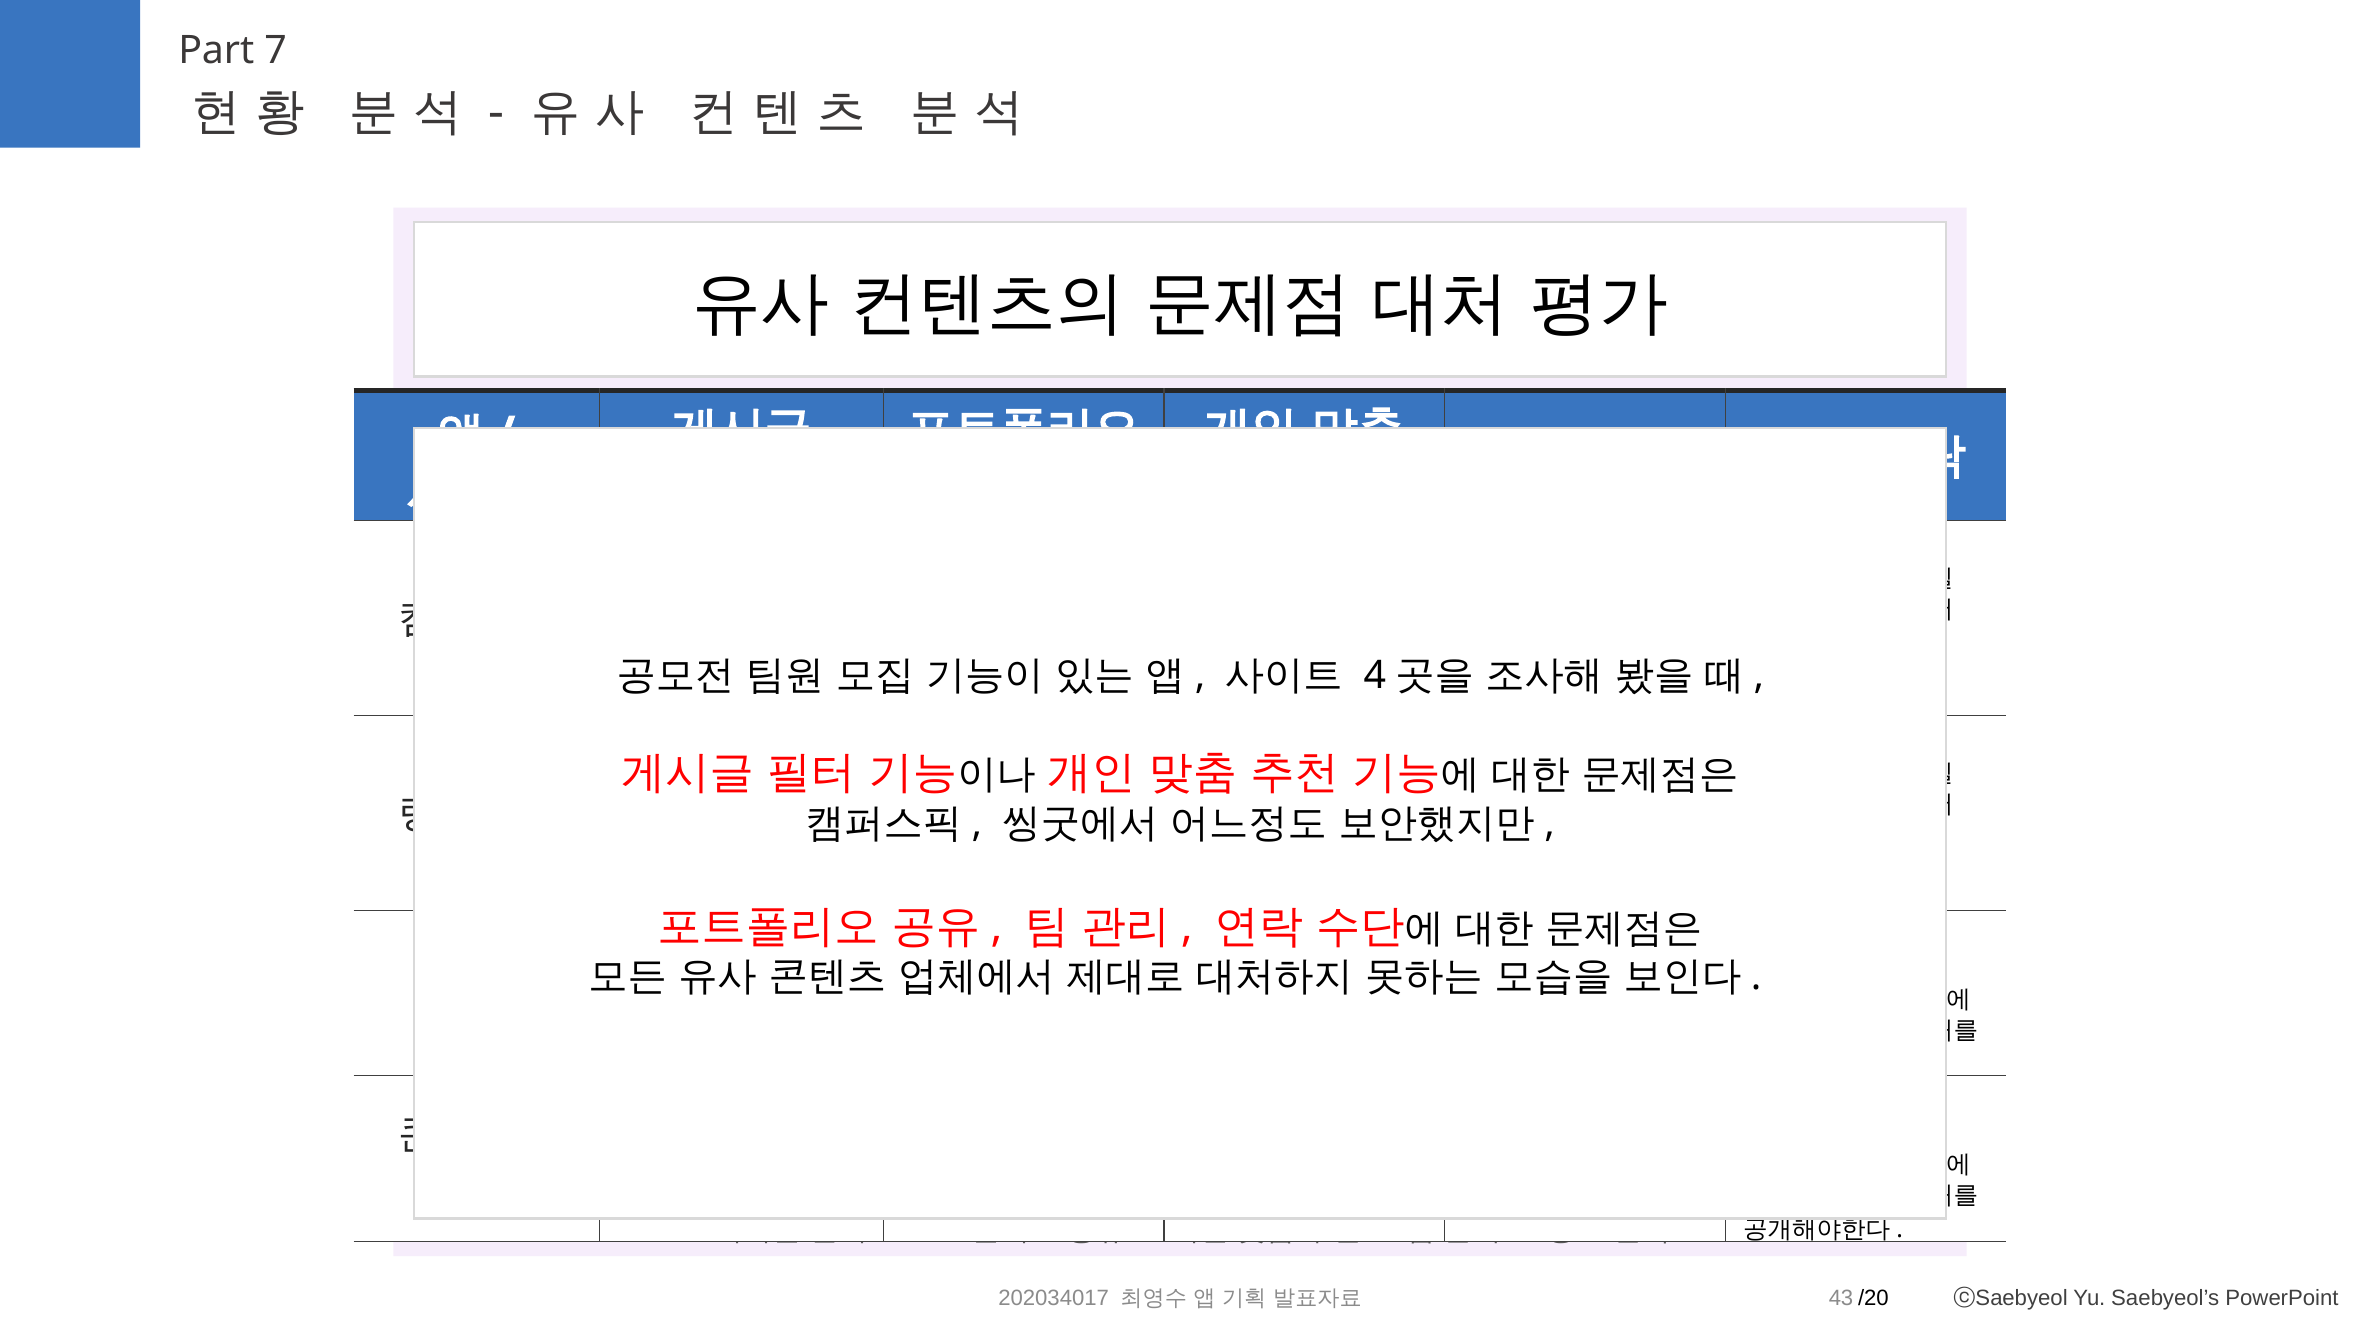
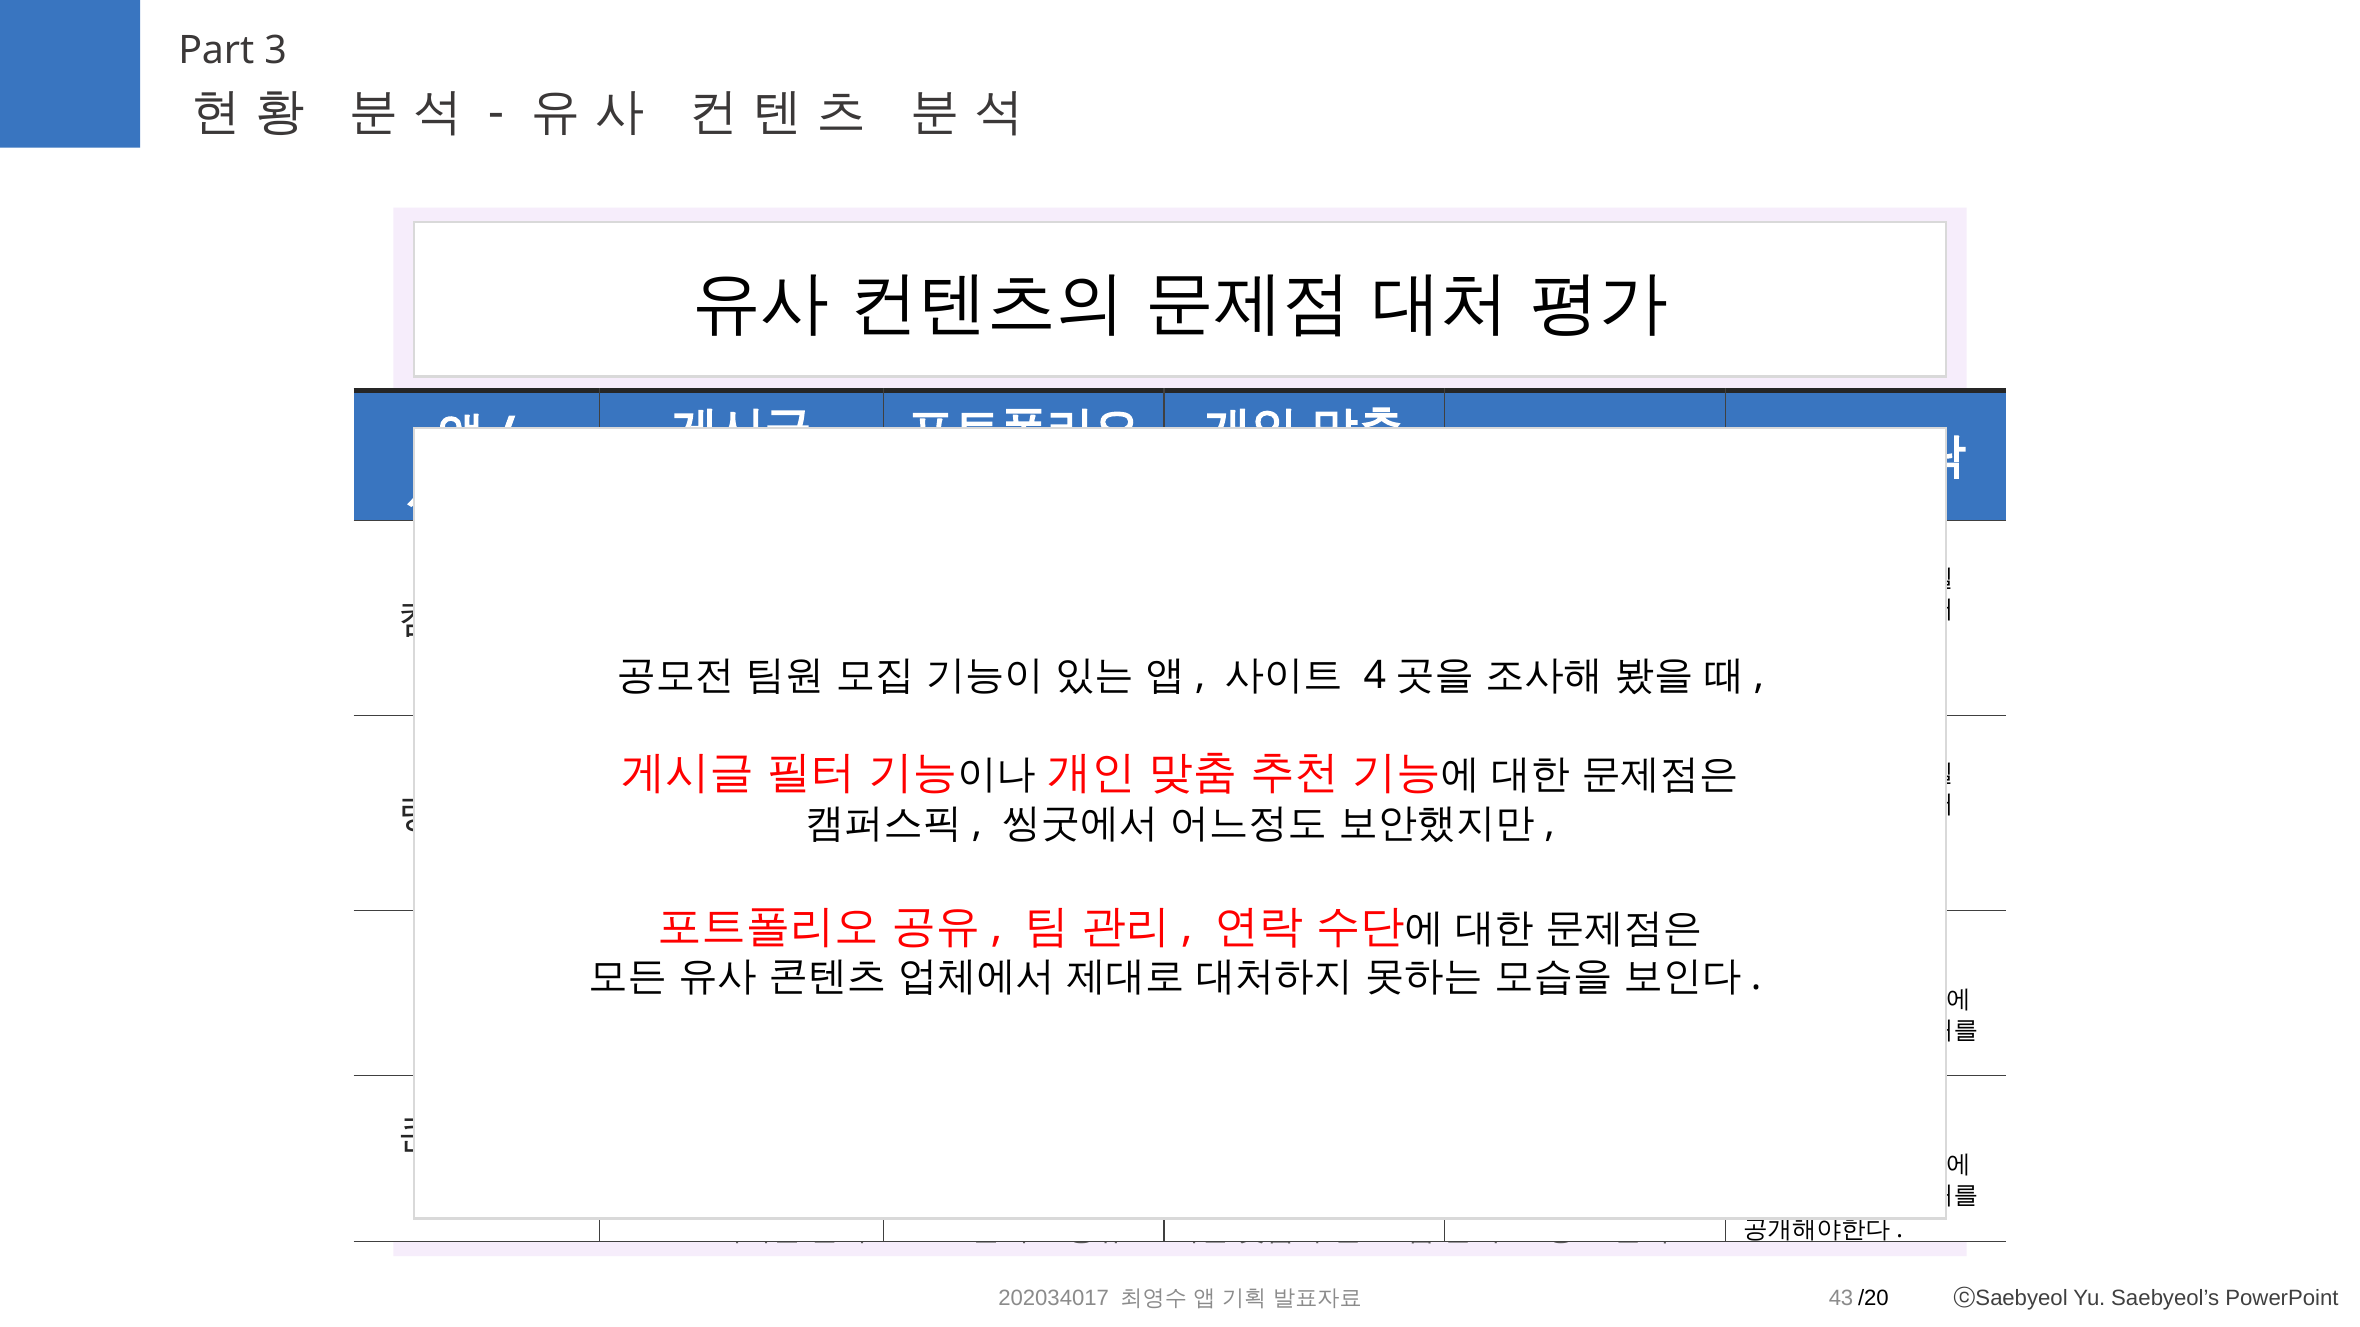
7: 7 -> 3
